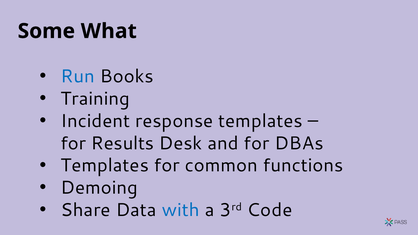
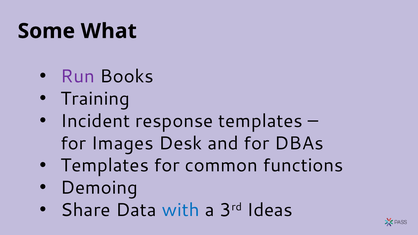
Run colour: blue -> purple
Results: Results -> Images
Code: Code -> Ideas
